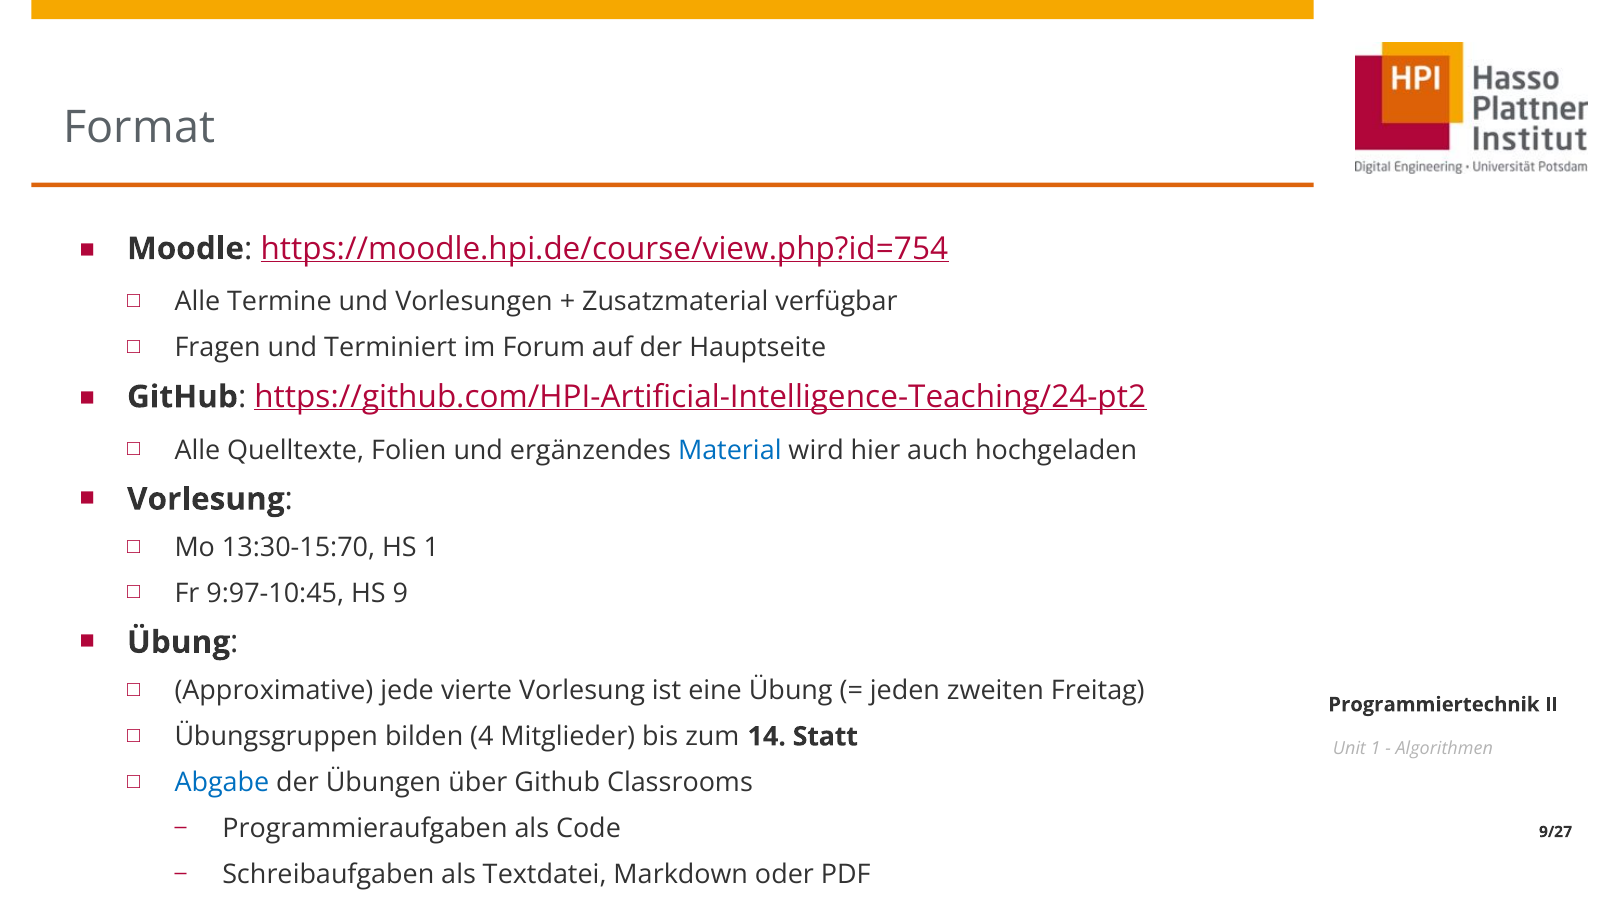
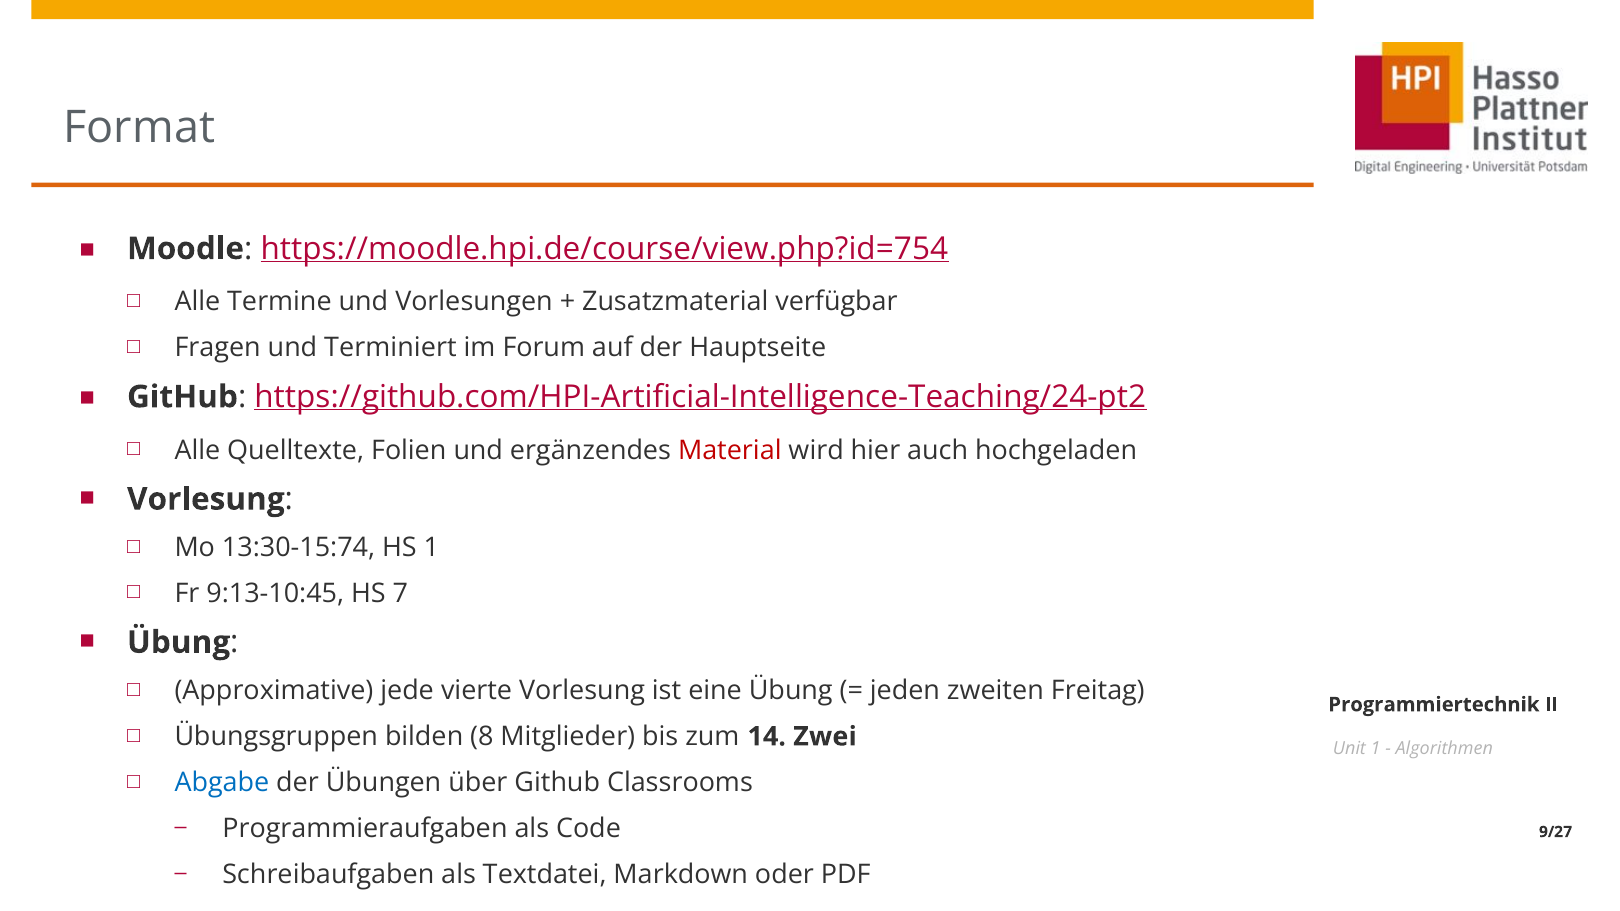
Material colour: blue -> red
13:30-15:70: 13:30-15:70 -> 13:30-15:74
9:97-10:45: 9:97-10:45 -> 9:13-10:45
9: 9 -> 7
4: 4 -> 8
Statt: Statt -> Zwei
